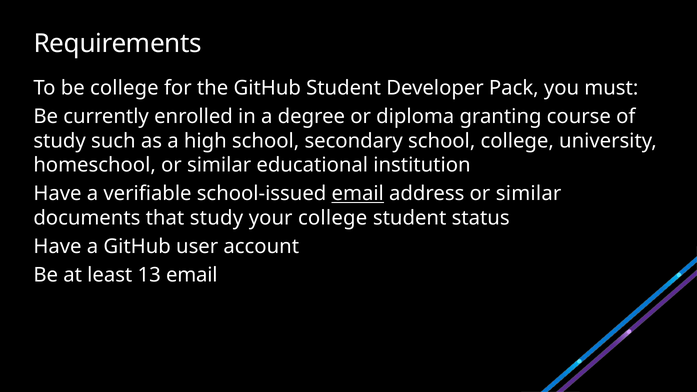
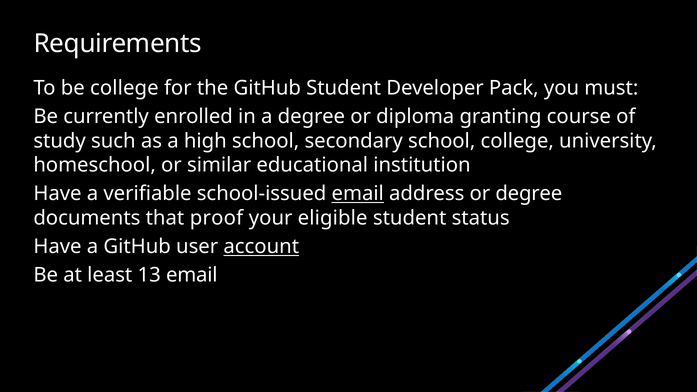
address or similar: similar -> degree
that study: study -> proof
your college: college -> eligible
account underline: none -> present
